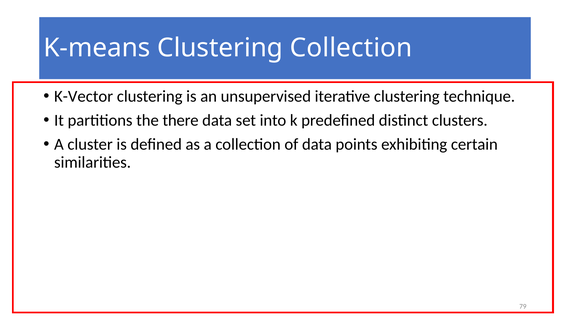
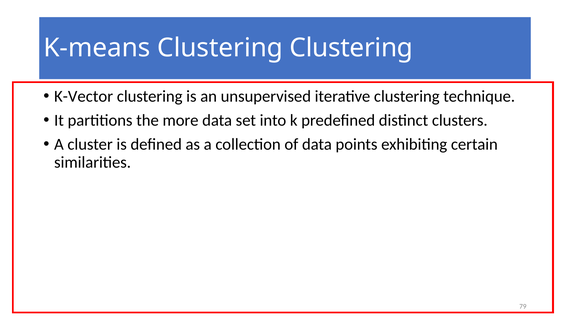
Clustering Collection: Collection -> Clustering
there: there -> more
